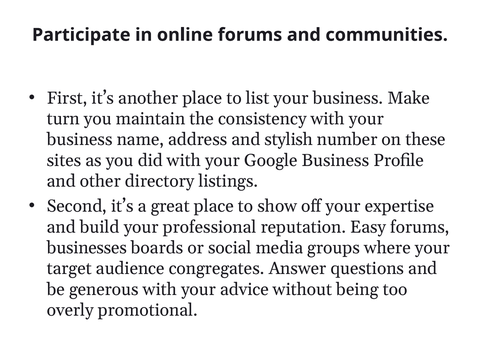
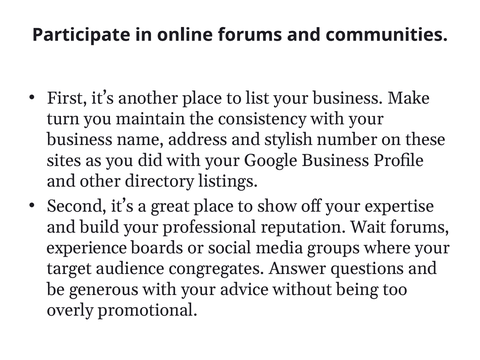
Easy: Easy -> Wait
businesses: businesses -> experience
